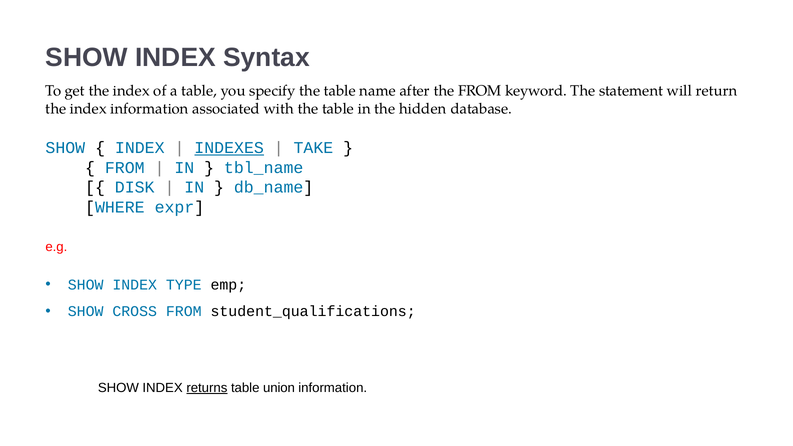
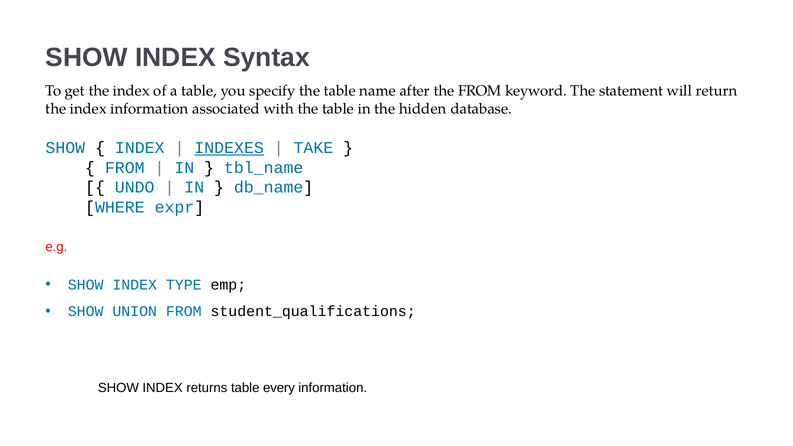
DISK: DISK -> UNDO
CROSS: CROSS -> UNION
returns underline: present -> none
union: union -> every
